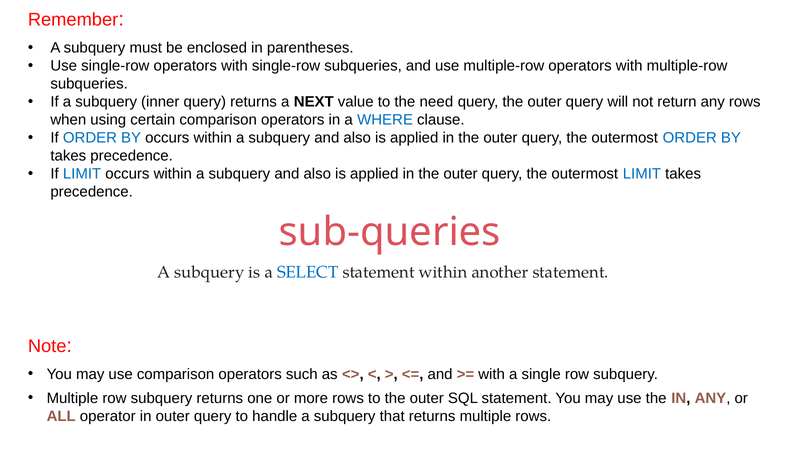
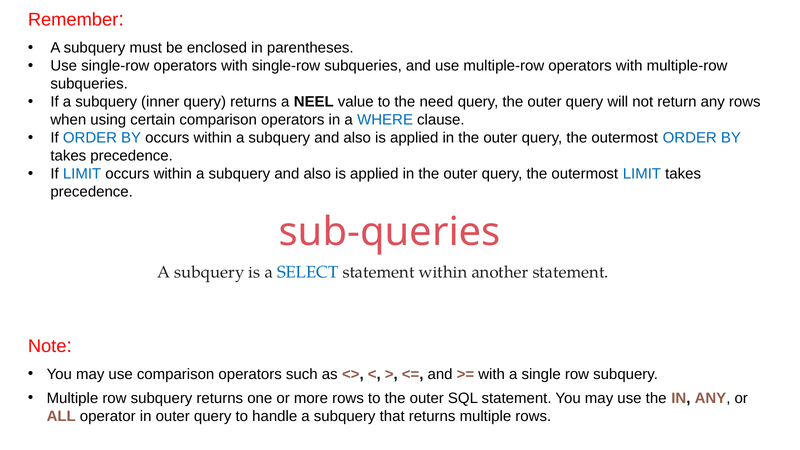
NEXT: NEXT -> NEEL
